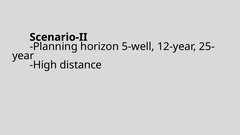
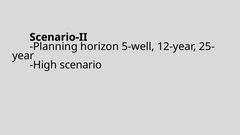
distance: distance -> scenario
